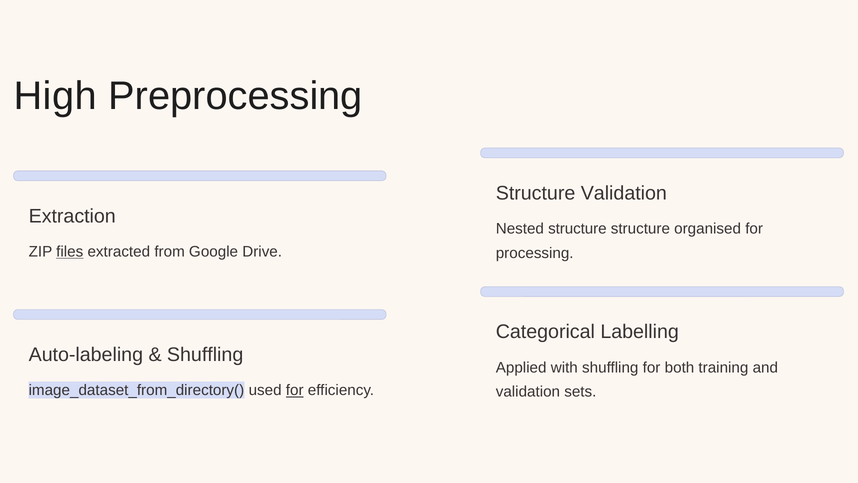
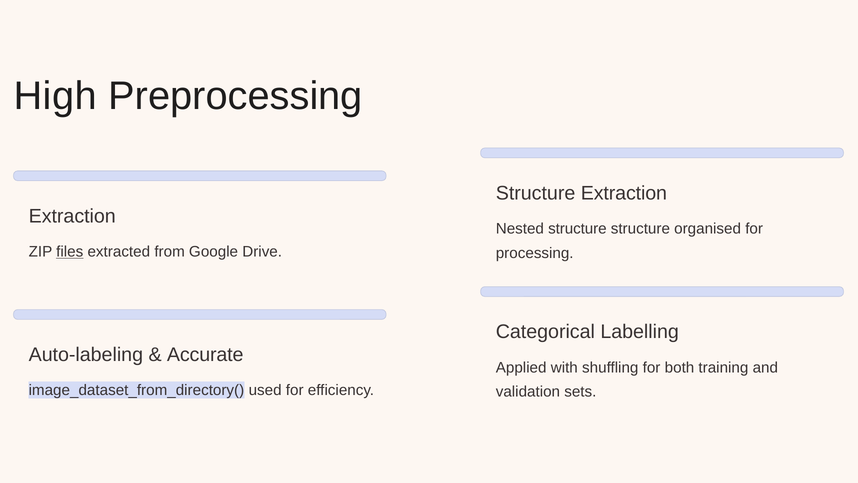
Structure Validation: Validation -> Extraction
Shuffling at (205, 354): Shuffling -> Accurate
for at (295, 390) underline: present -> none
